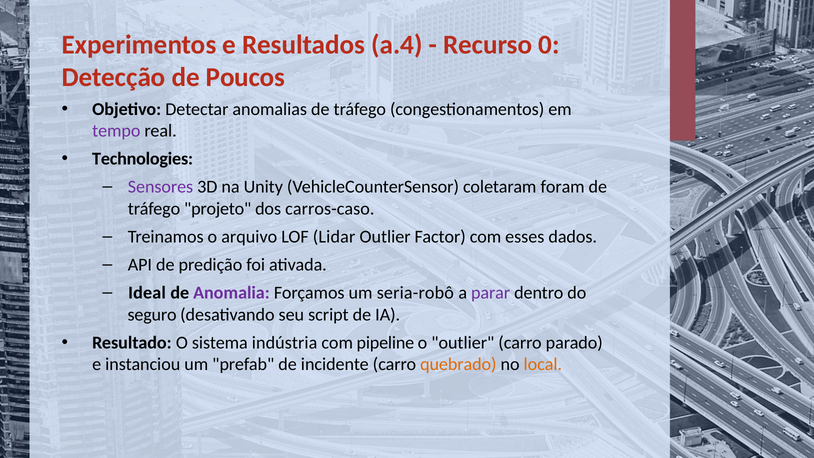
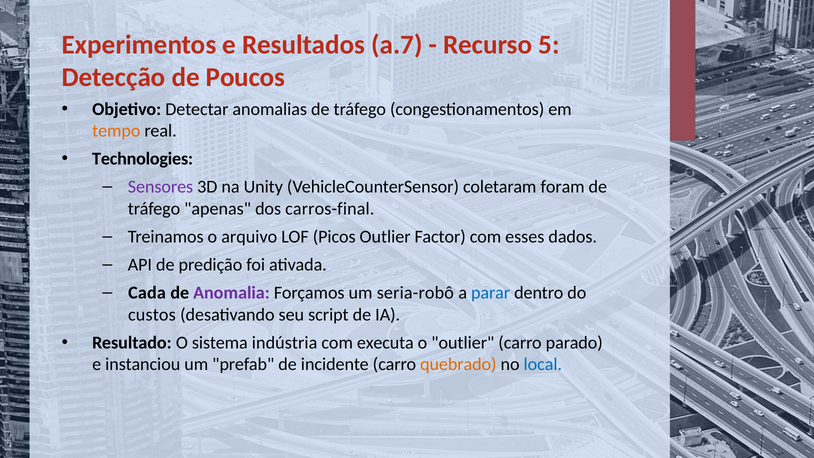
a.4: a.4 -> a.7
0: 0 -> 5
tempo colour: purple -> orange
projeto: projeto -> apenas
carros-caso: carros-caso -> carros-final
Lidar: Lidar -> Picos
Ideal: Ideal -> Cada
parar colour: purple -> blue
seguro: seguro -> custos
pipeline: pipeline -> executa
local colour: orange -> blue
